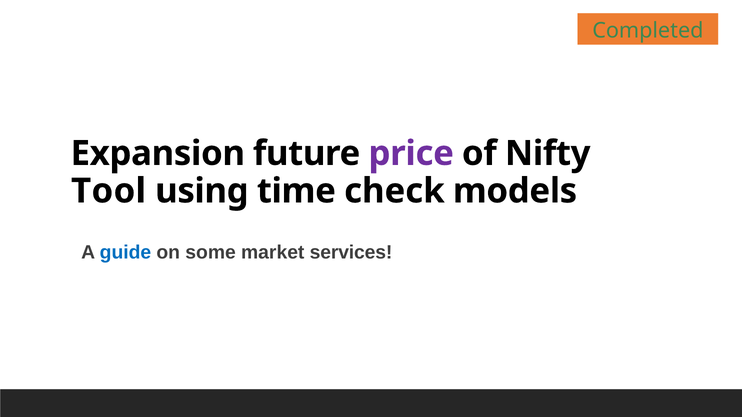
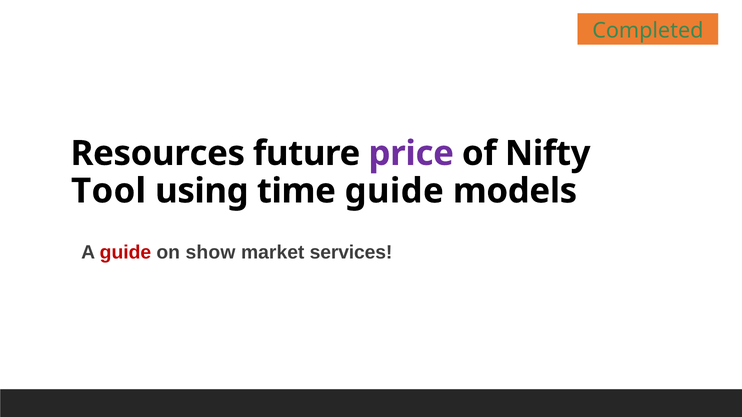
Expansion: Expansion -> Resources
time check: check -> guide
guide at (125, 253) colour: blue -> red
some: some -> show
